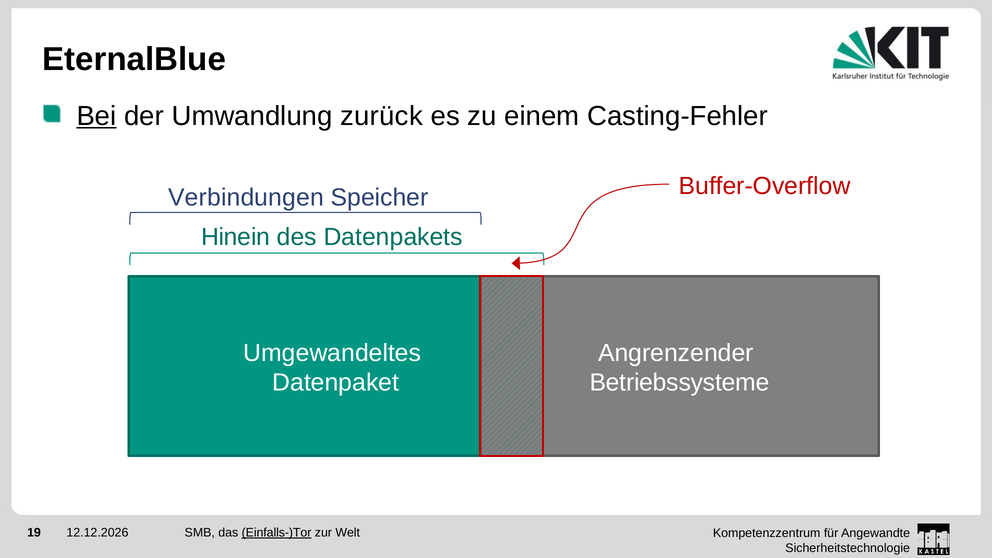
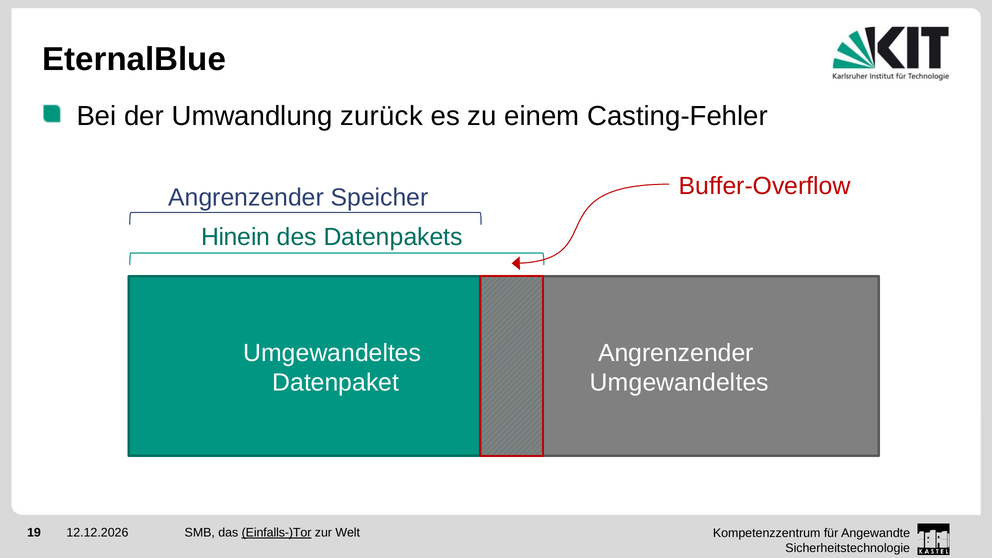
Bei underline: present -> none
Verbindungen at (246, 198): Verbindungen -> Angrenzender
Betriebssysteme at (680, 383): Betriebssysteme -> Umgewandeltes
